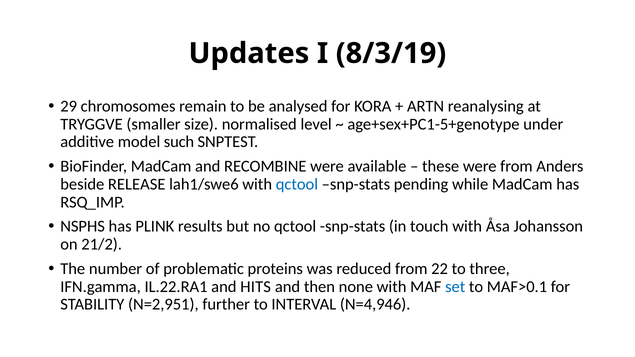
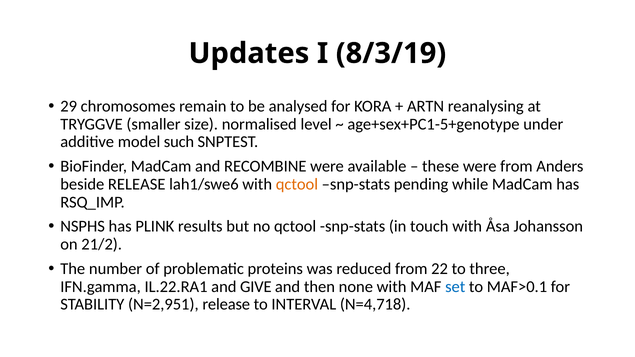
qctool at (297, 184) colour: blue -> orange
HITS: HITS -> GIVE
N=2,951 further: further -> release
N=4,946: N=4,946 -> N=4,718
